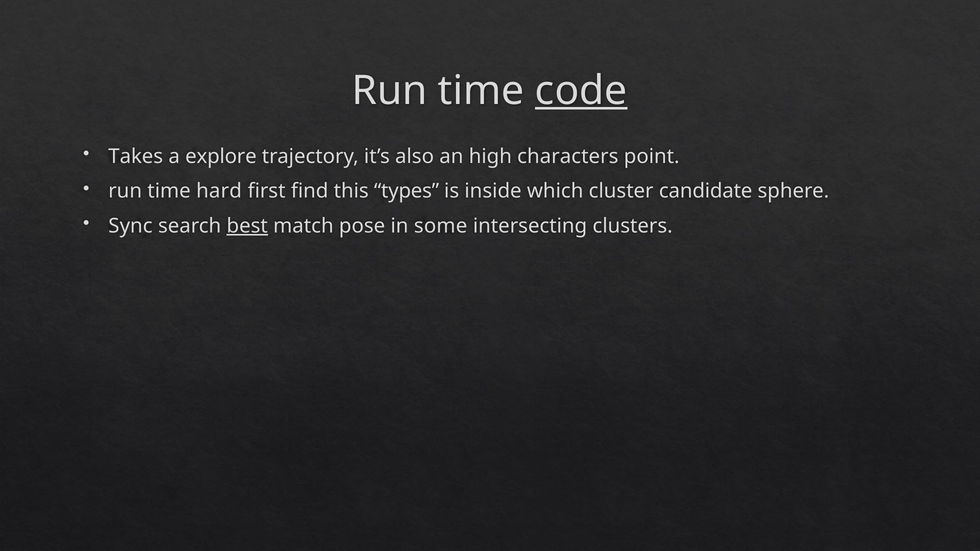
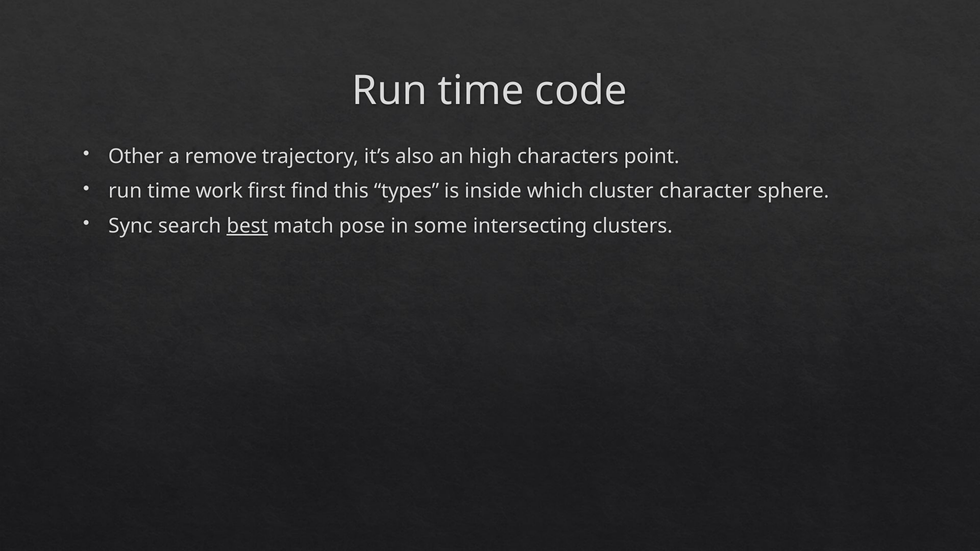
code underline: present -> none
Takes: Takes -> Other
explore: explore -> remove
hard: hard -> work
candidate: candidate -> character
